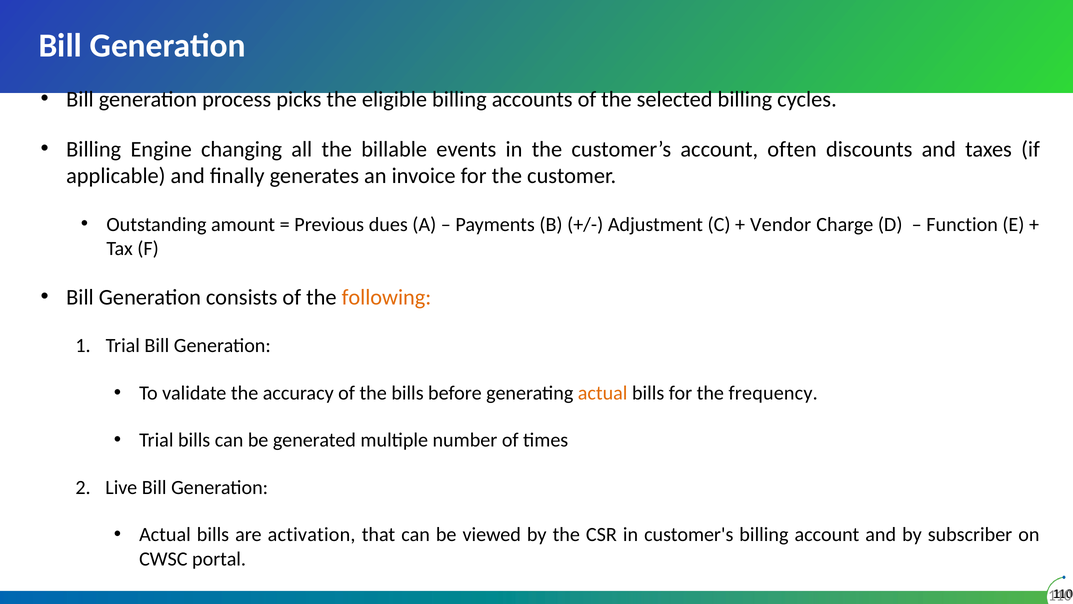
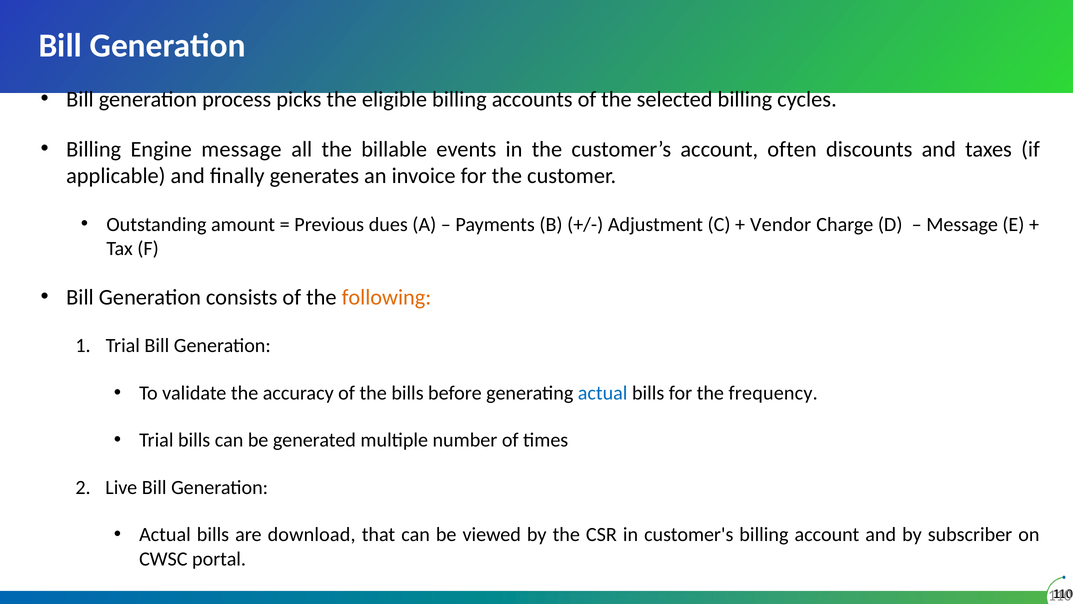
Engine changing: changing -> message
Function at (962, 224): Function -> Message
actual at (603, 393) colour: orange -> blue
activation: activation -> download
